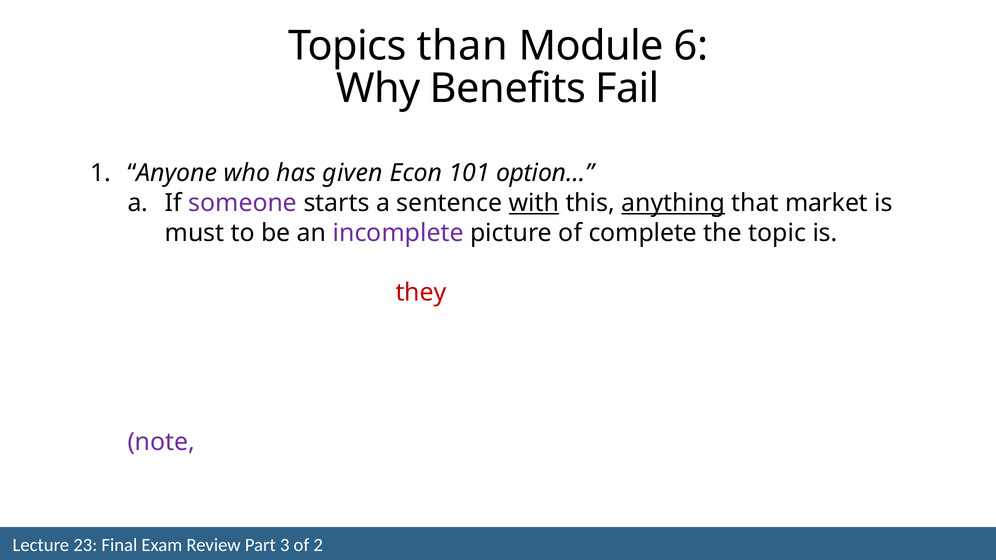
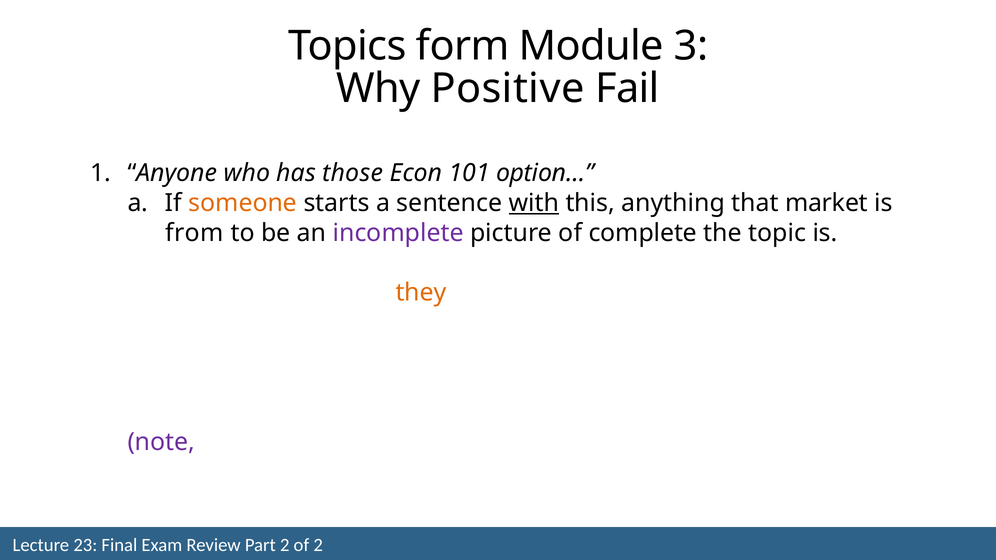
Topics than: than -> form
Module 6: 6 -> 3
Benefits: Benefits -> Positive
given: given -> those
someone colour: purple -> orange
anything underline: present -> none
must: must -> from
they colour: red -> orange
3 at (285, 546): 3 -> 2
